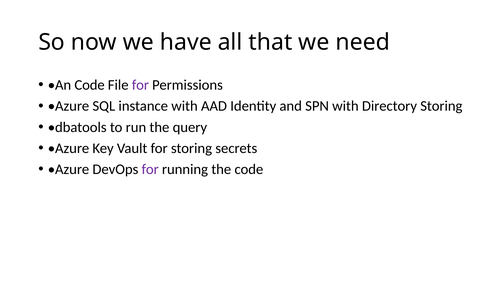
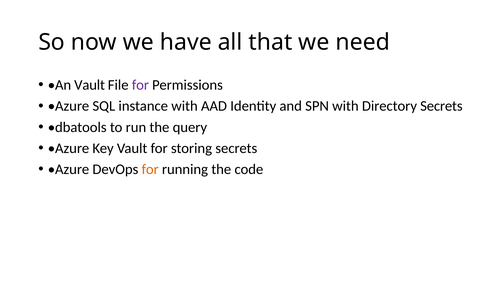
An Code: Code -> Vault
Directory Storing: Storing -> Secrets
for at (150, 169) colour: purple -> orange
